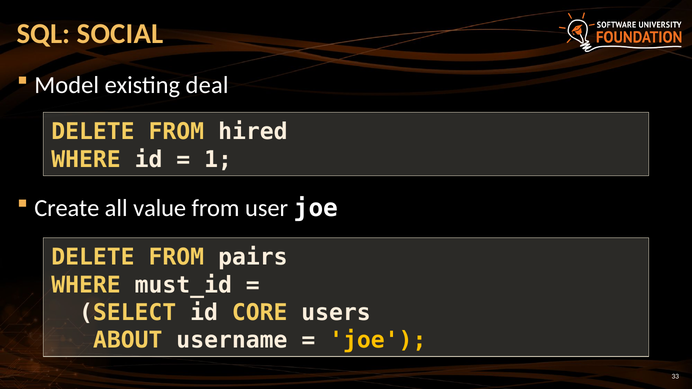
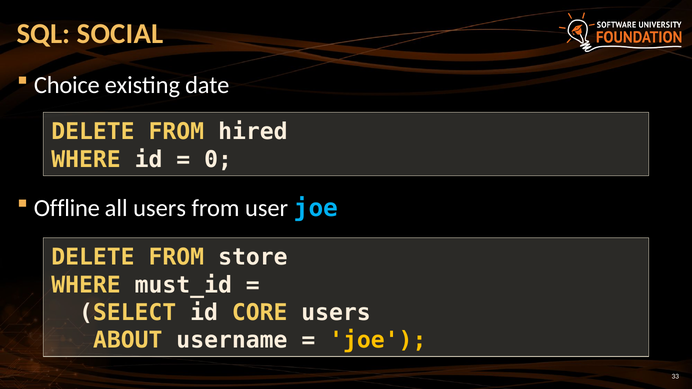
Model: Model -> Choice
deal: deal -> date
1: 1 -> 0
Create: Create -> Offline
all value: value -> users
joe at (316, 208) colour: white -> light blue
pairs: pairs -> store
